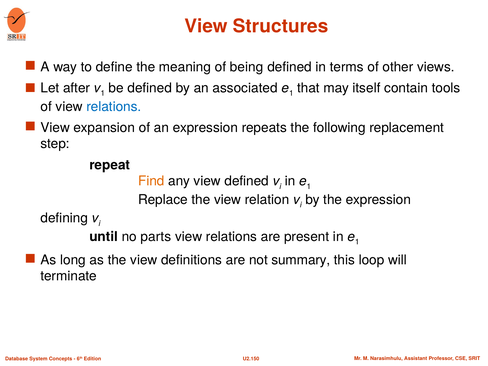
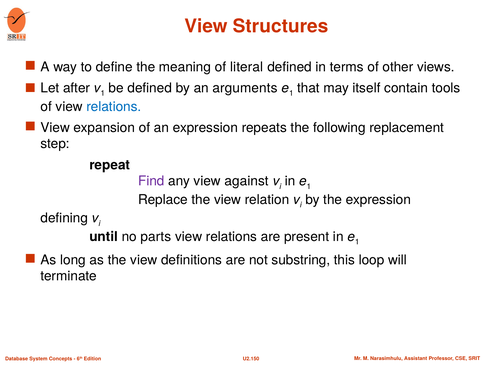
being: being -> literal
associated: associated -> arguments
Find colour: orange -> purple
view defined: defined -> against
summary: summary -> substring
